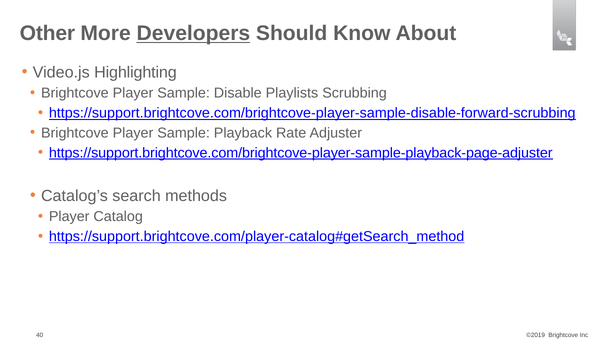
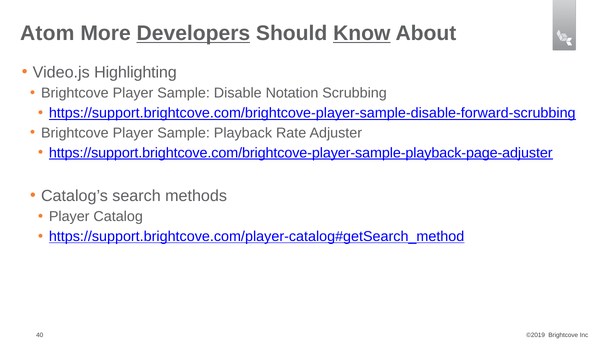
Other: Other -> Atom
Know underline: none -> present
Playlists: Playlists -> Notation
